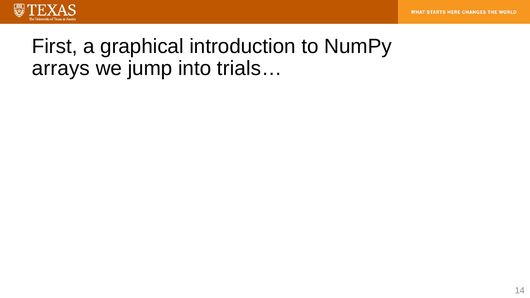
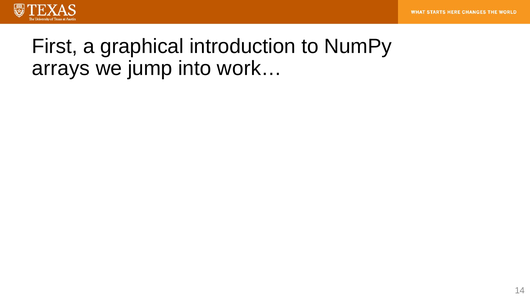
trials…: trials… -> work…
